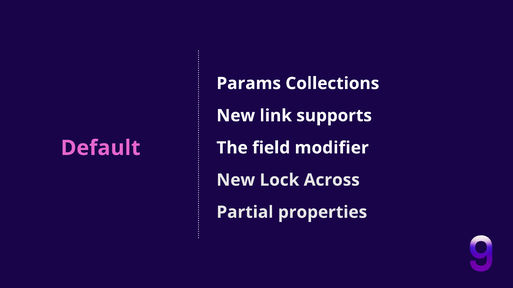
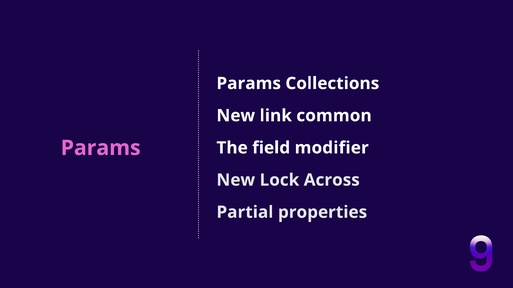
supports: supports -> common
Default at (101, 148): Default -> Params
